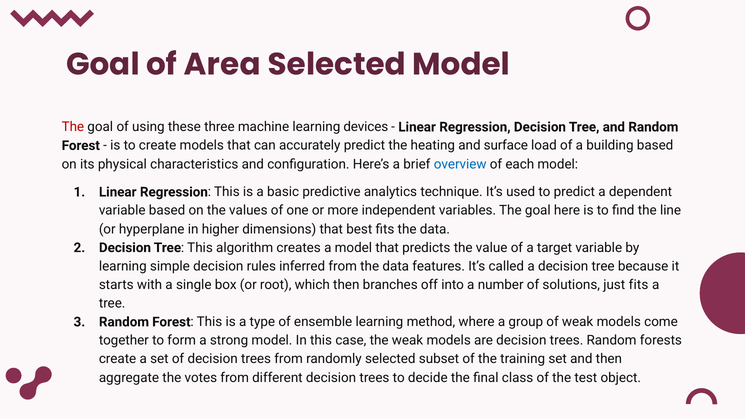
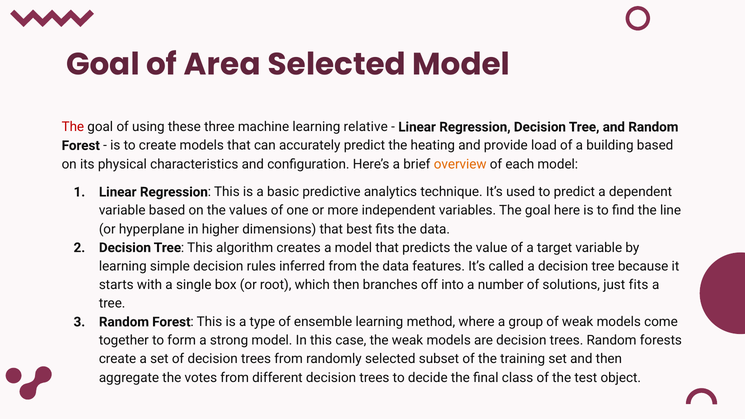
devices: devices -> relative
surface: surface -> provide
overview colour: blue -> orange
